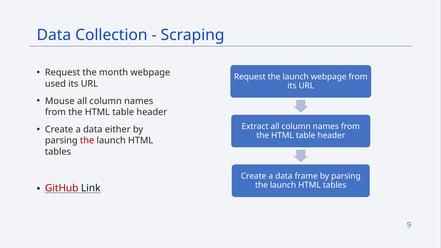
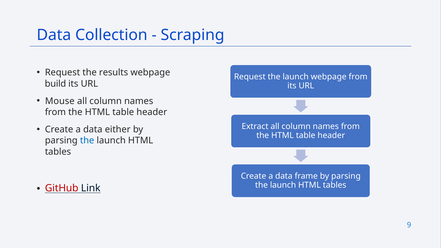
month: month -> results
used: used -> build
the at (87, 141) colour: red -> blue
